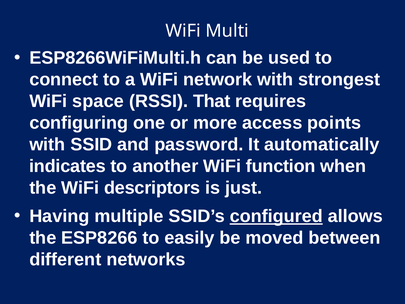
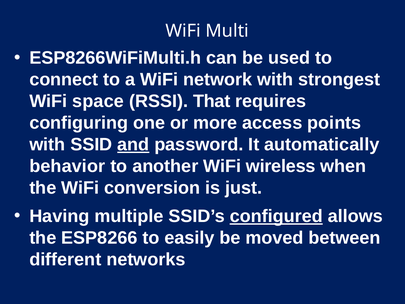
and underline: none -> present
indicates: indicates -> behavior
function: function -> wireless
descriptors: descriptors -> conversion
